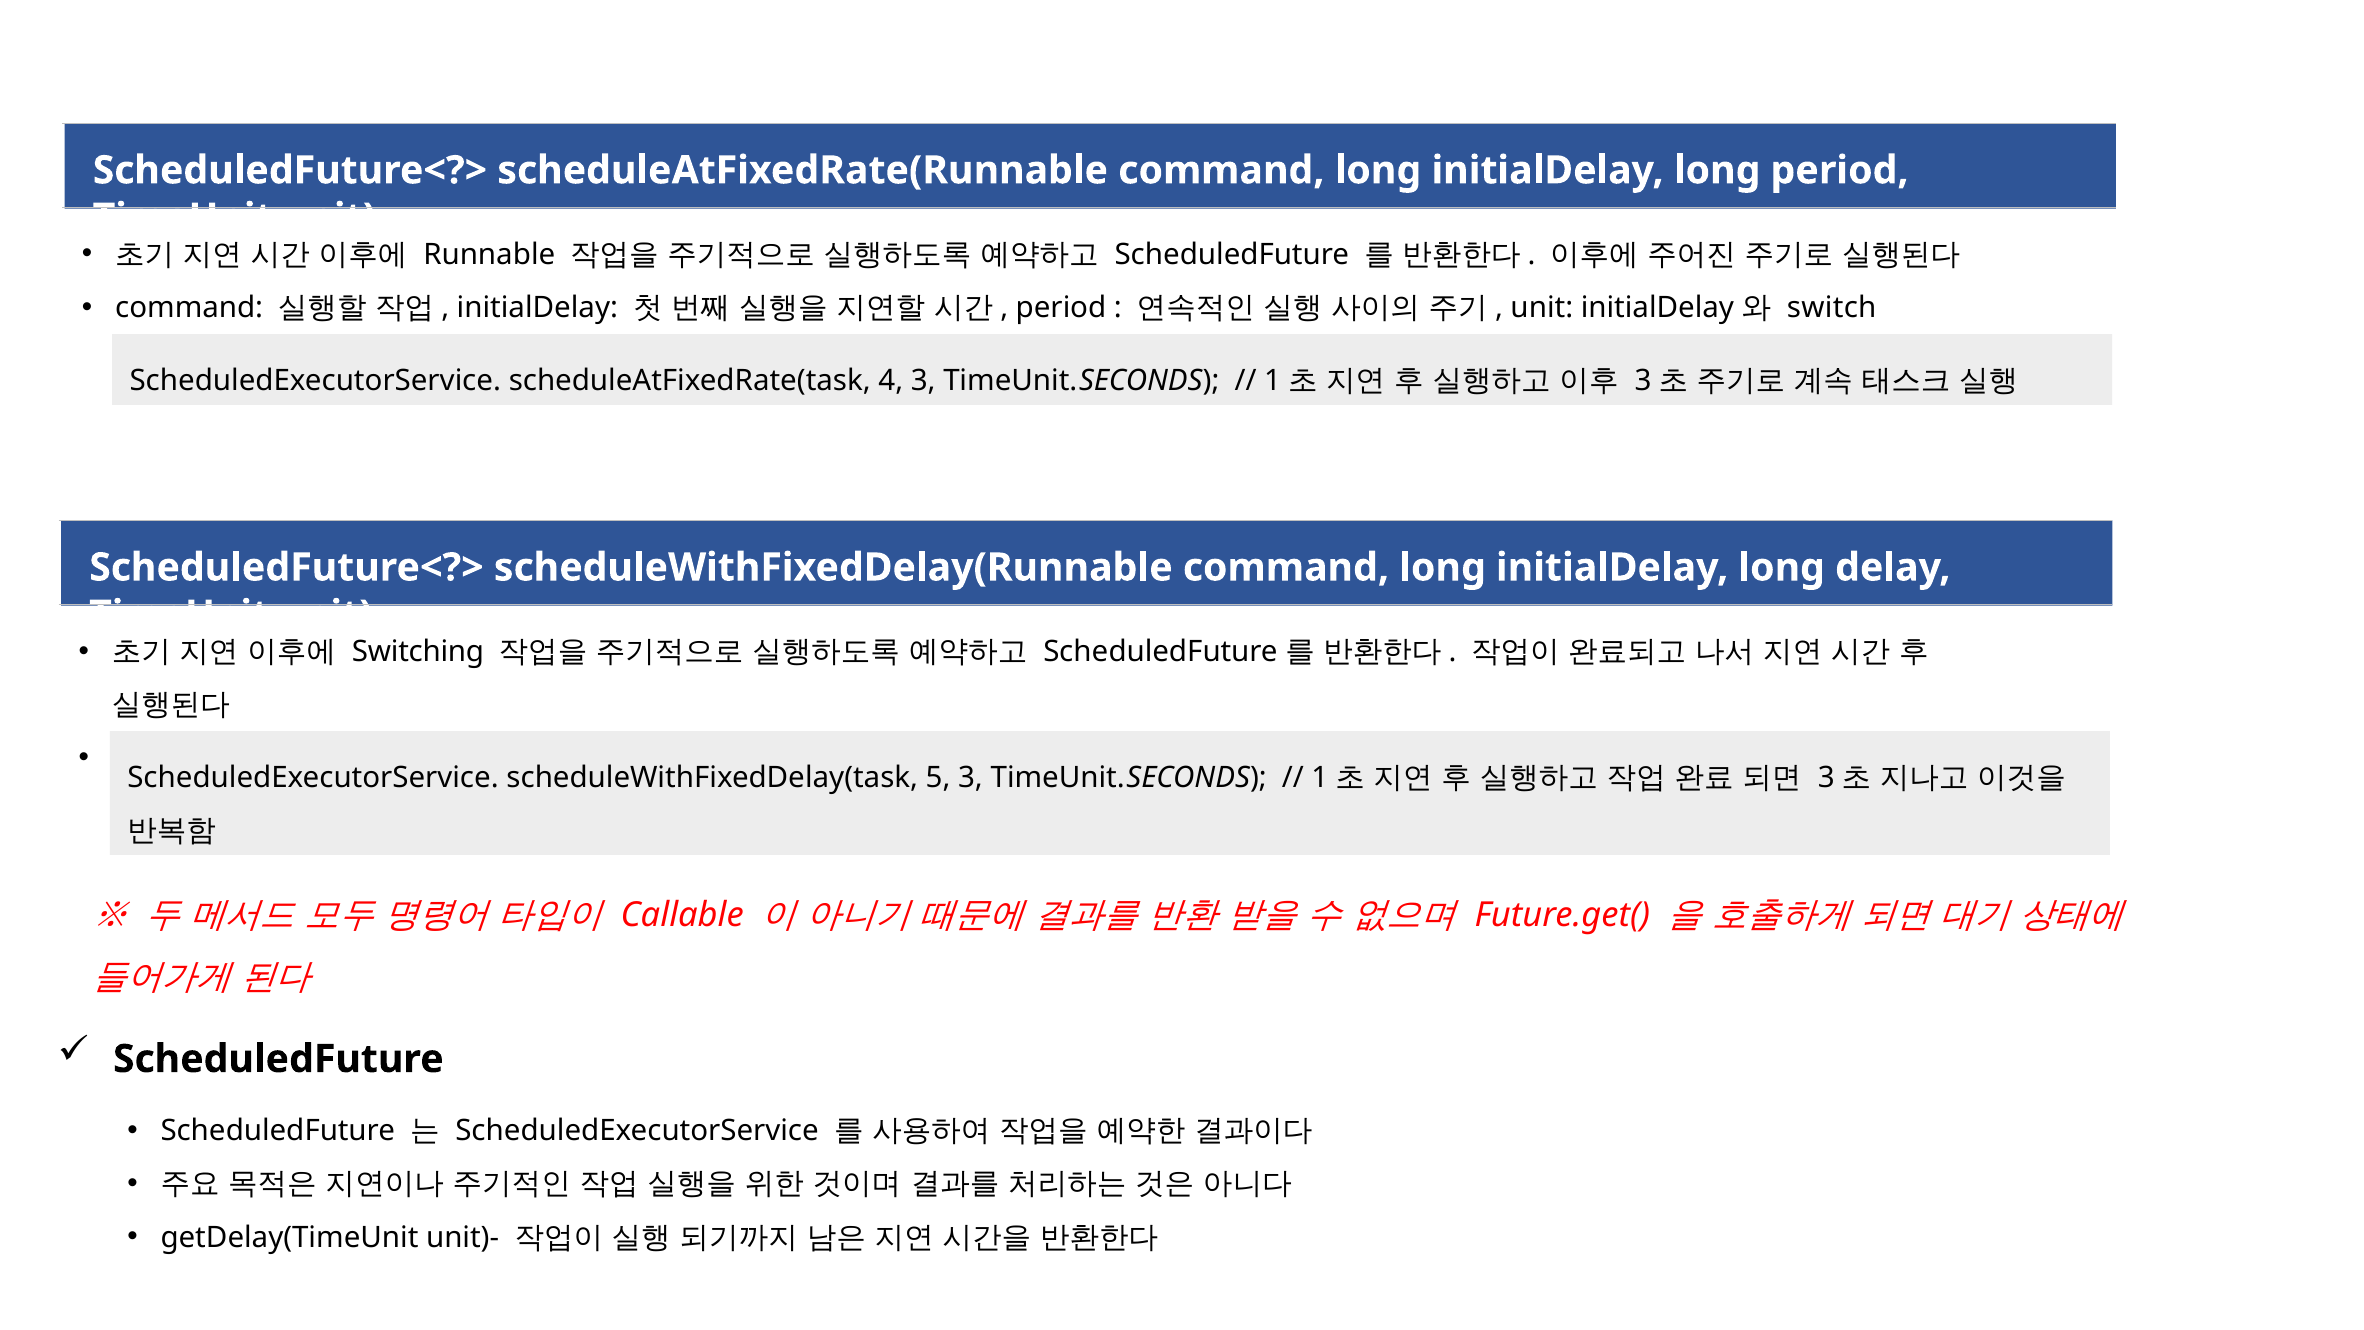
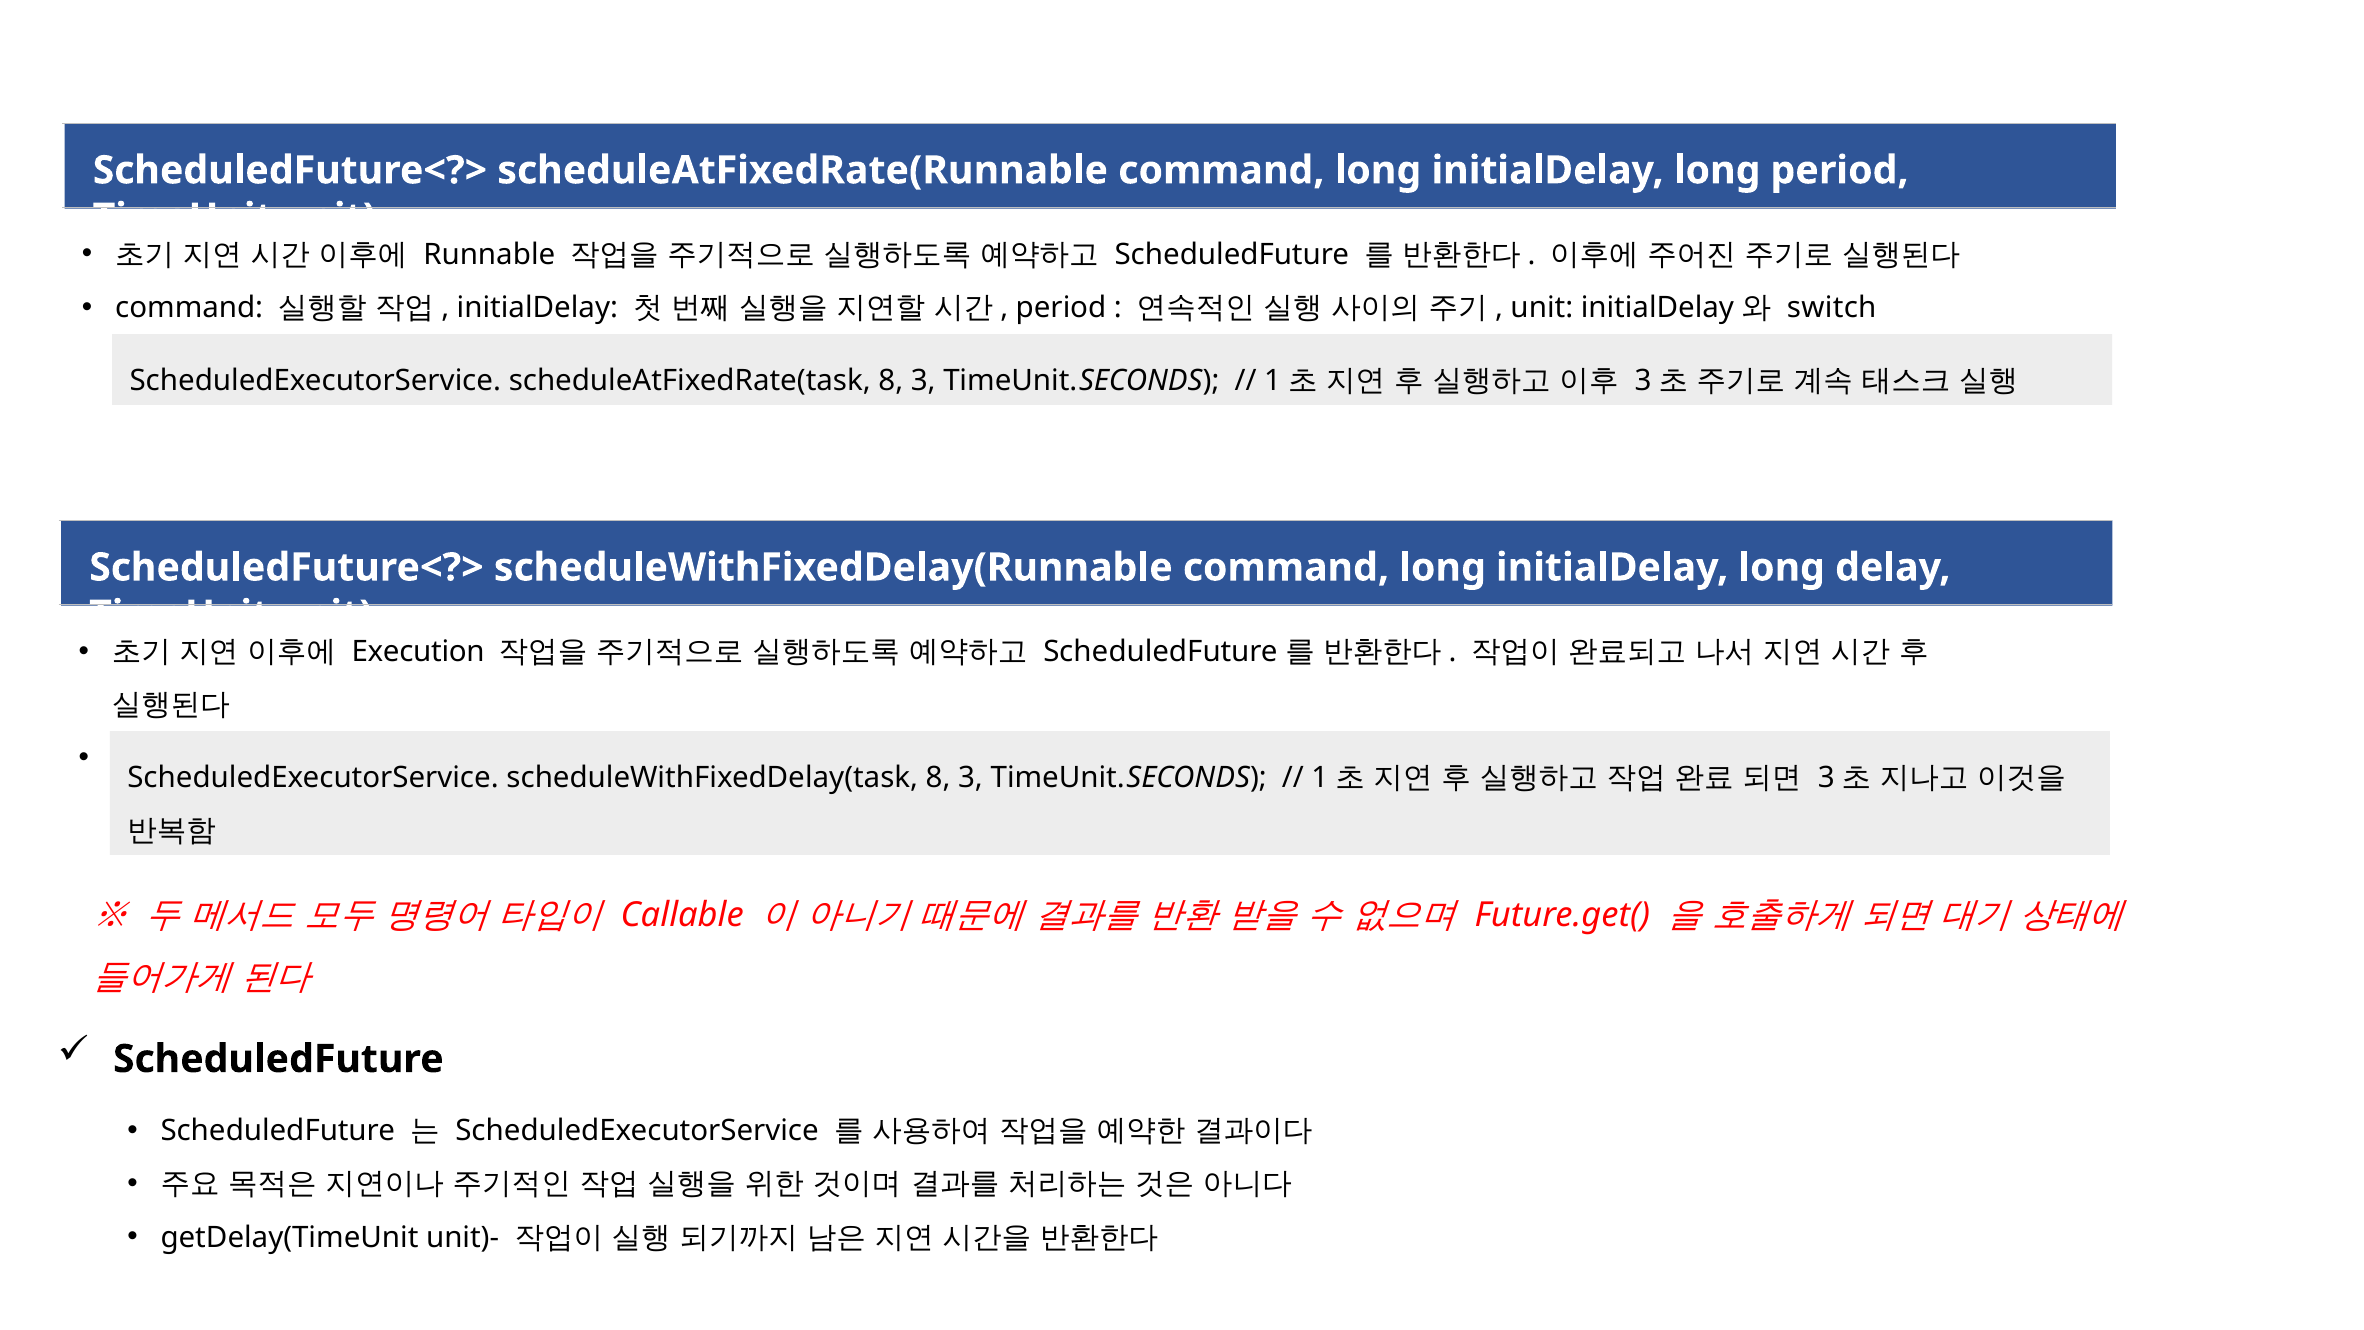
scheduleAtFixedRate(task 4: 4 -> 8
Switching: Switching -> Execution
scheduleWithFixedDelay(task 5: 5 -> 8
